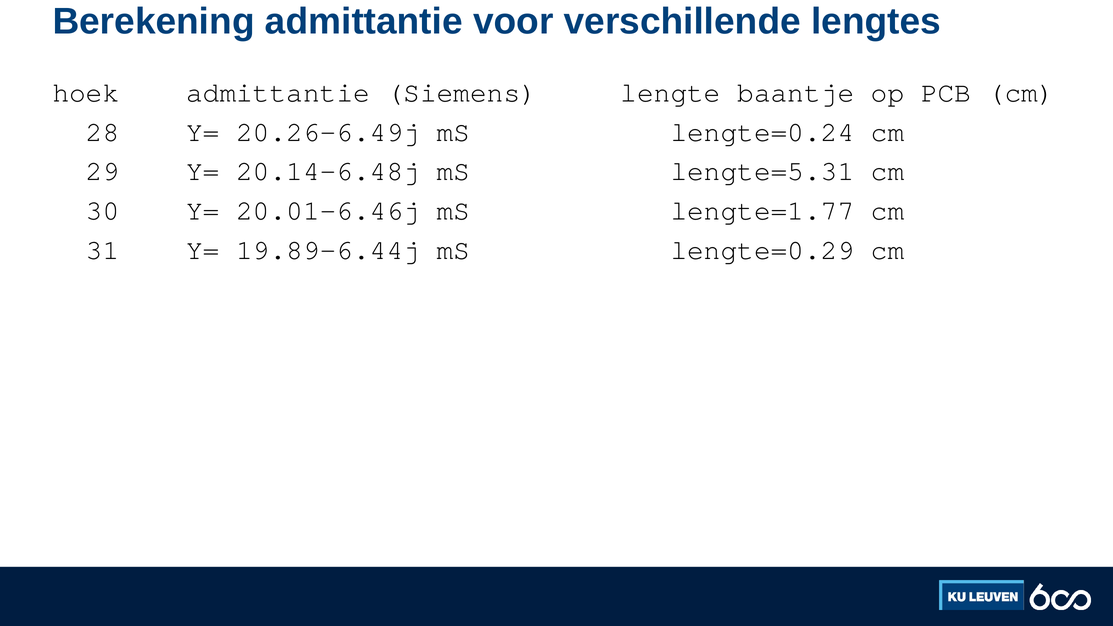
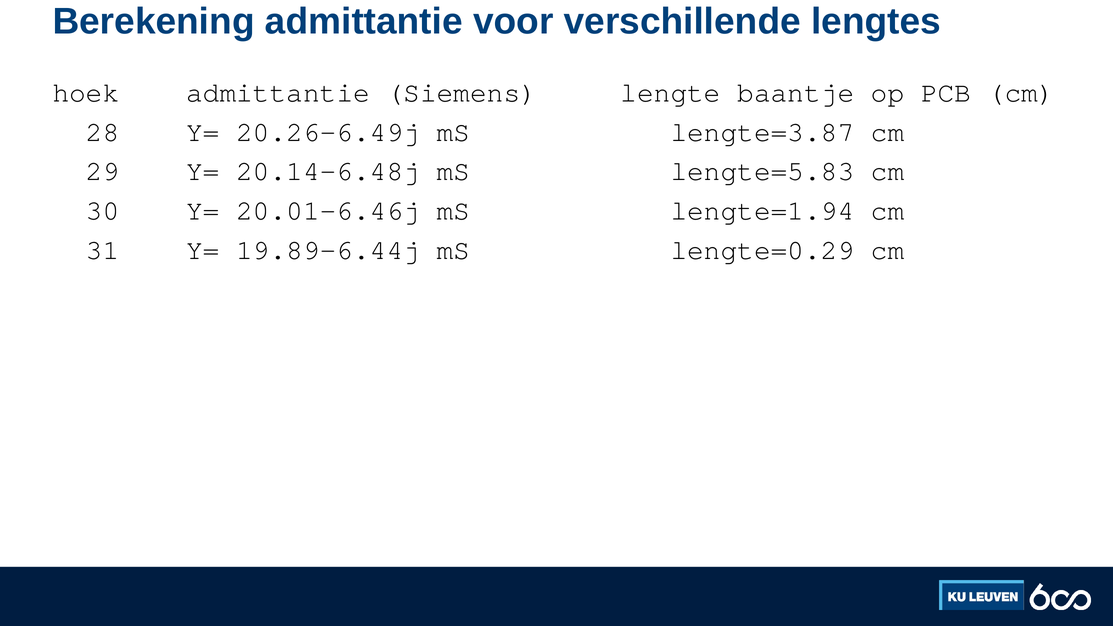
lengte=0.24: lengte=0.24 -> lengte=3.87
lengte=5.31: lengte=5.31 -> lengte=5.83
lengte=1.77: lengte=1.77 -> lengte=1.94
